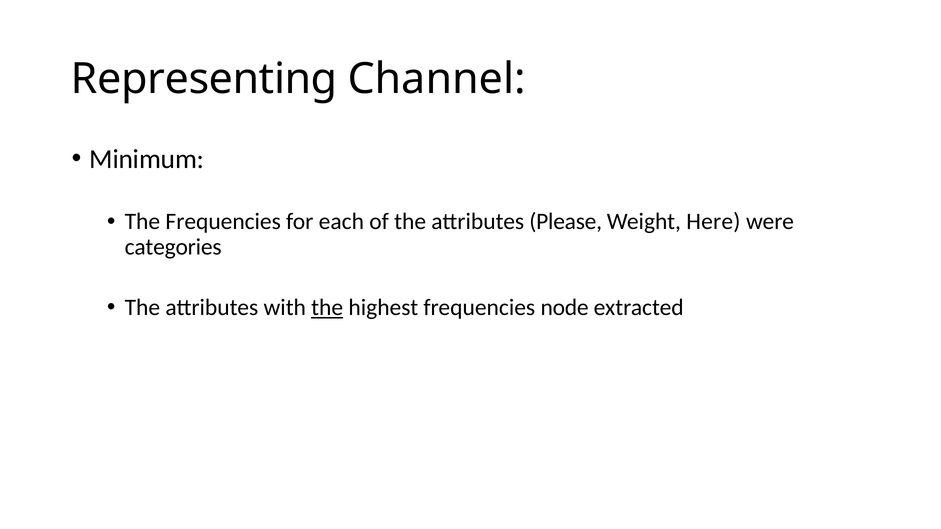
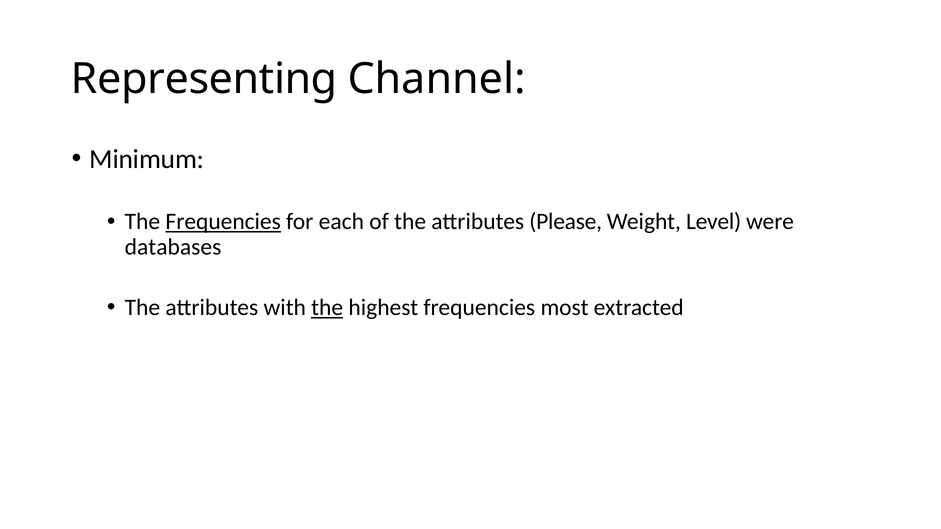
Frequencies at (223, 222) underline: none -> present
Here: Here -> Level
categories: categories -> databases
node: node -> most
